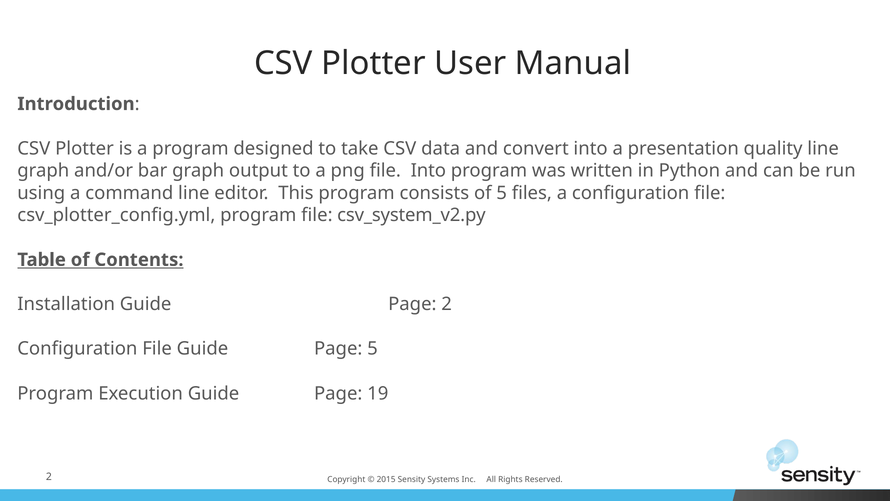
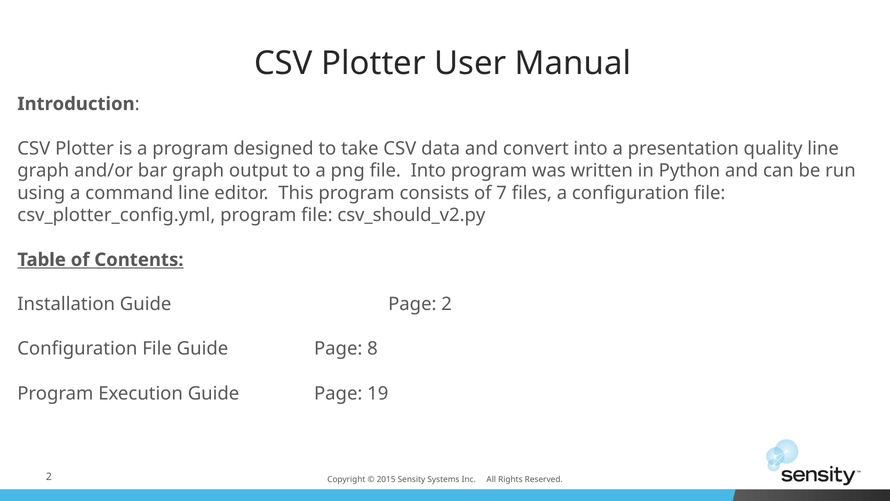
of 5: 5 -> 7
csv_system_v2.py: csv_system_v2.py -> csv_should_v2.py
Page 5: 5 -> 8
